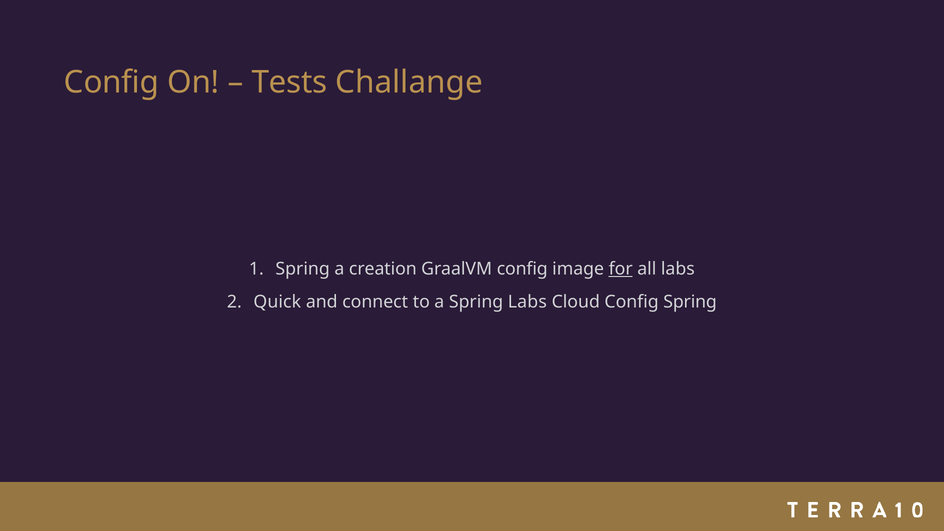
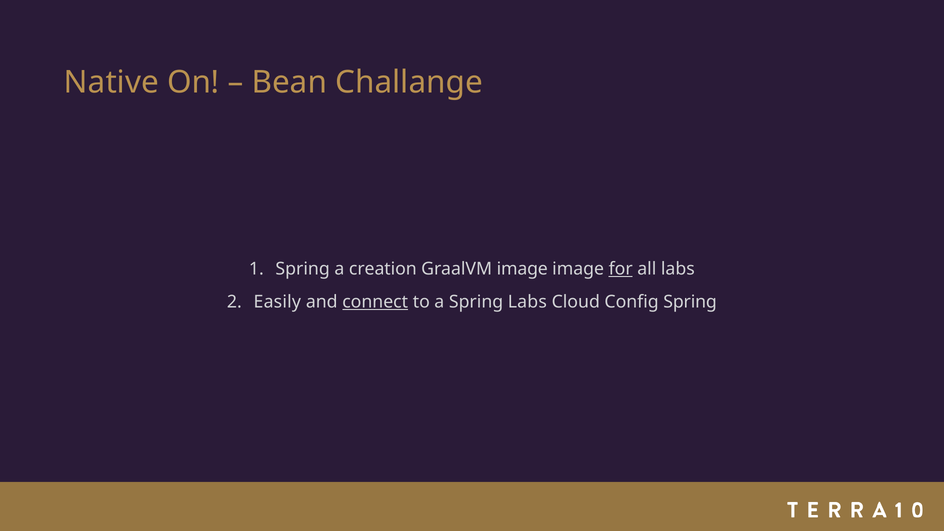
Config at (112, 82): Config -> Native
Tests: Tests -> Bean
GraalVM config: config -> image
Quick: Quick -> Easily
connect underline: none -> present
